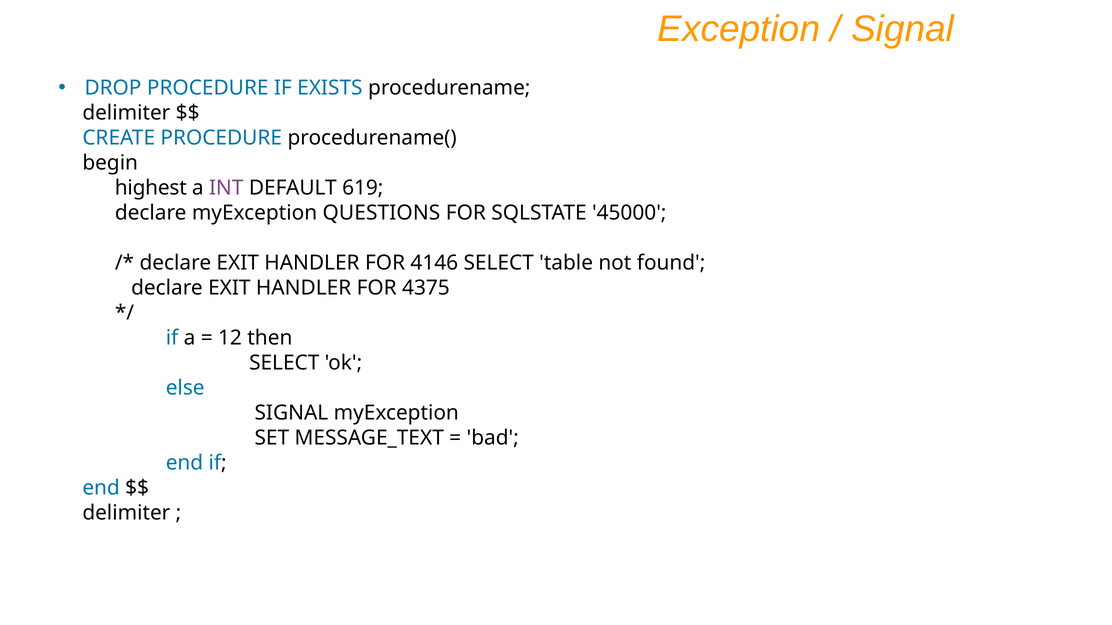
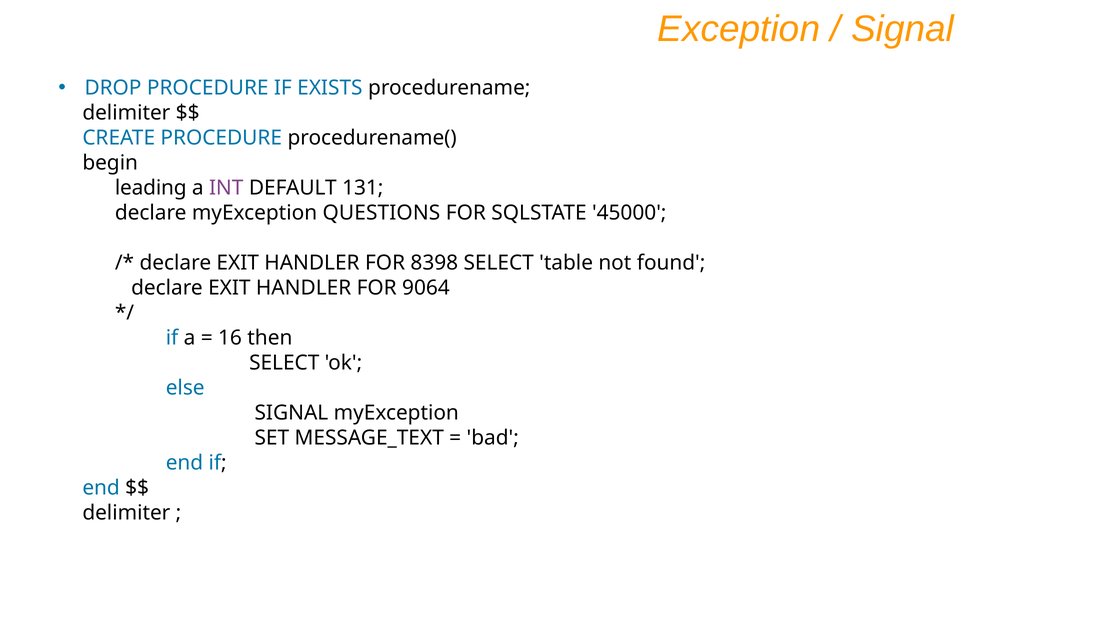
highest: highest -> leading
619: 619 -> 131
4146: 4146 -> 8398
4375: 4375 -> 9064
12: 12 -> 16
